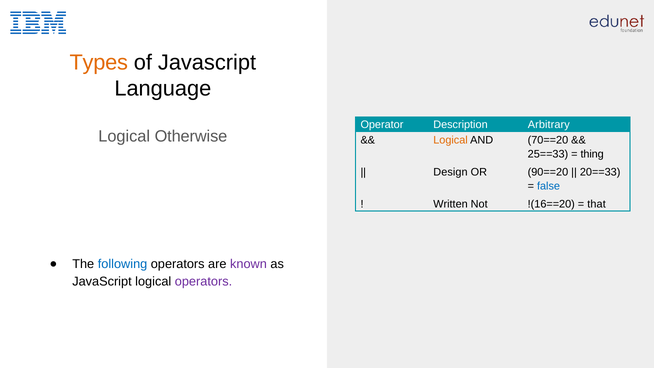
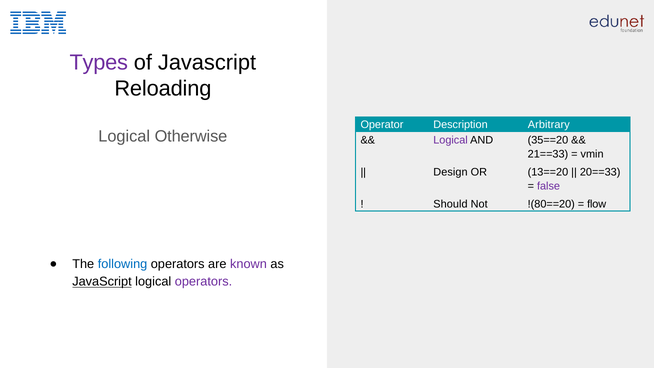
Types colour: orange -> purple
Language: Language -> Reloading
Logical at (451, 140) colour: orange -> purple
70==20: 70==20 -> 35==20
25==33: 25==33 -> 21==33
thing: thing -> vmin
90==20: 90==20 -> 13==20
false colour: blue -> purple
Written: Written -> Should
!(16==20: !(16==20 -> !(80==20
that: that -> flow
JavaScript at (102, 282) underline: none -> present
